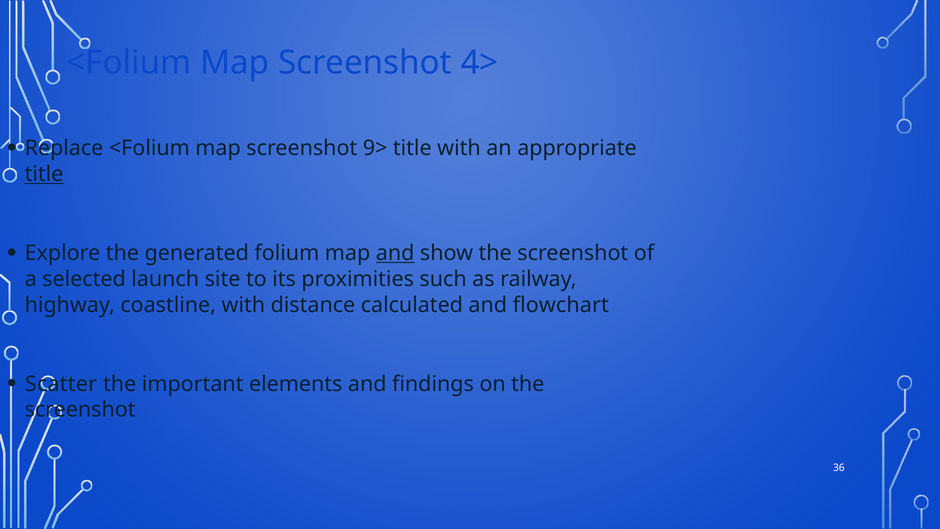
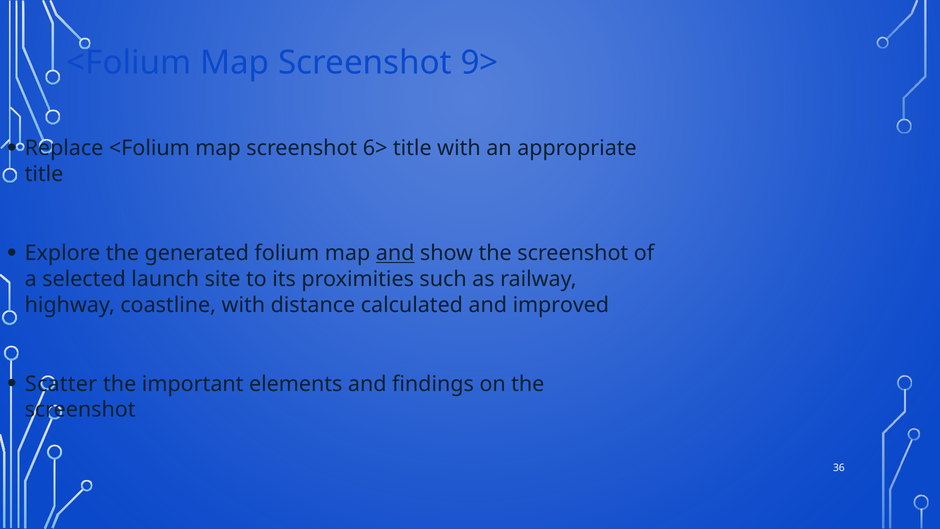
4>: 4> -> 9>
9>: 9> -> 6>
title at (44, 174) underline: present -> none
flowchart: flowchart -> improved
